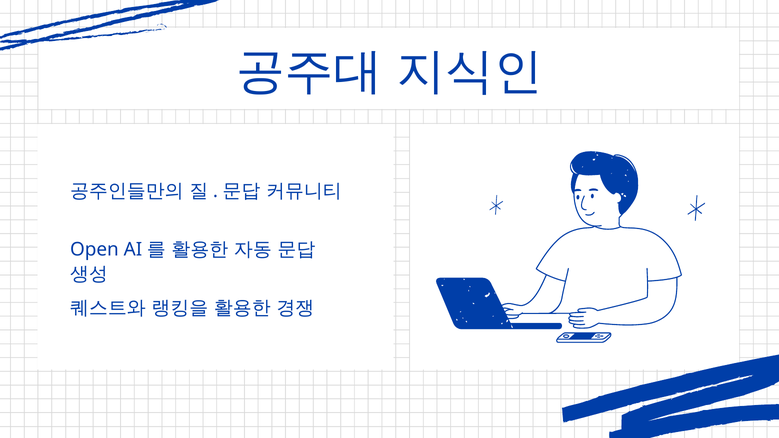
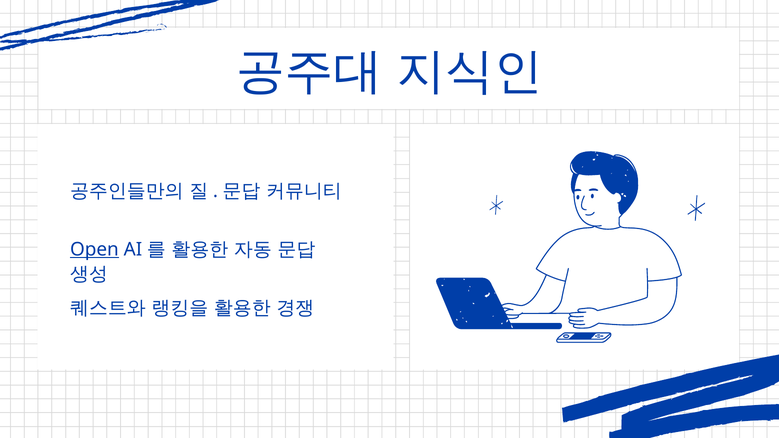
Open underline: none -> present
